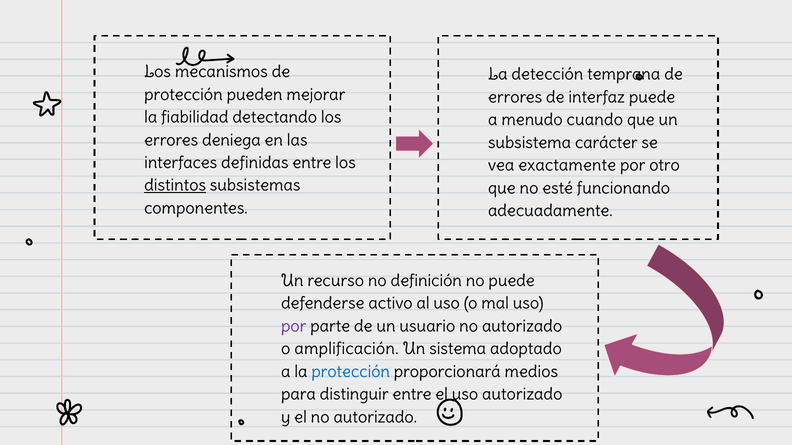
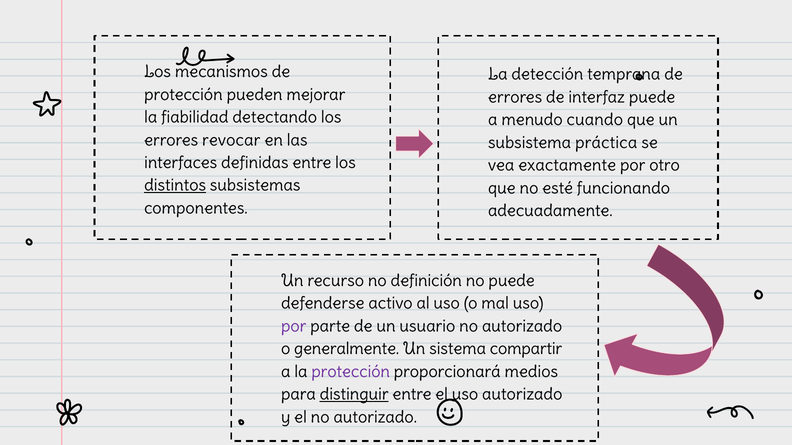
deniega: deniega -> revocar
carácter: carácter -> práctica
amplificación: amplificación -> generalmente
adoptado: adoptado -> compartir
protección at (351, 372) colour: blue -> purple
distinguir underline: none -> present
